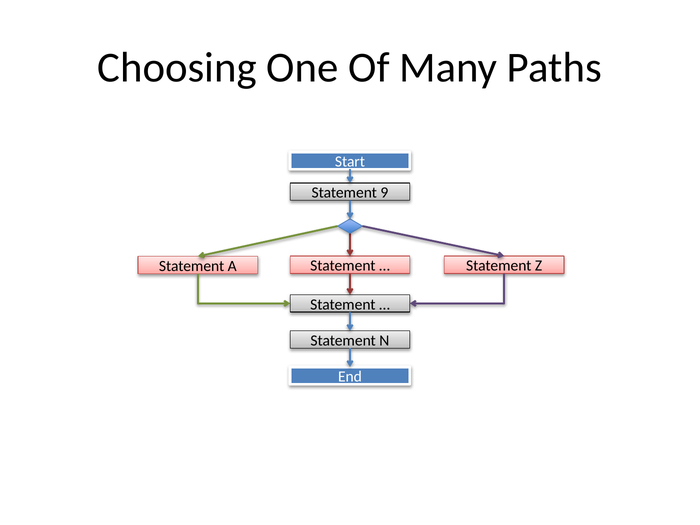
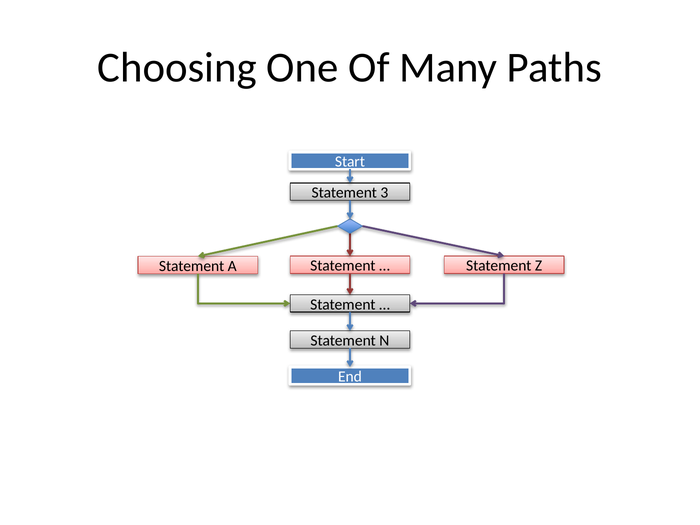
9: 9 -> 3
